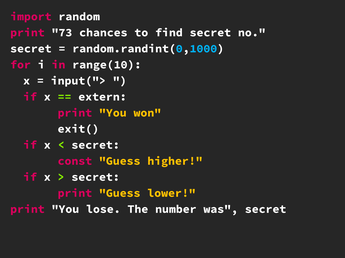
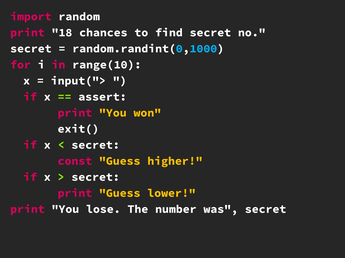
73: 73 -> 18
extern: extern -> assert
